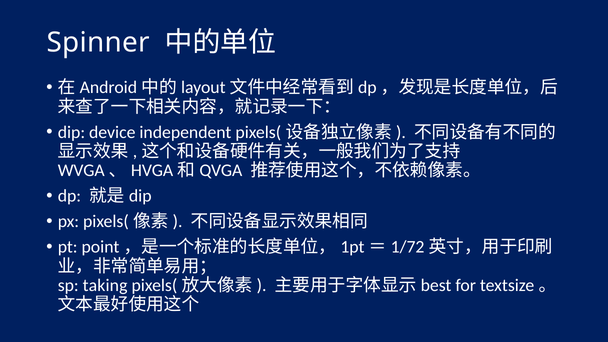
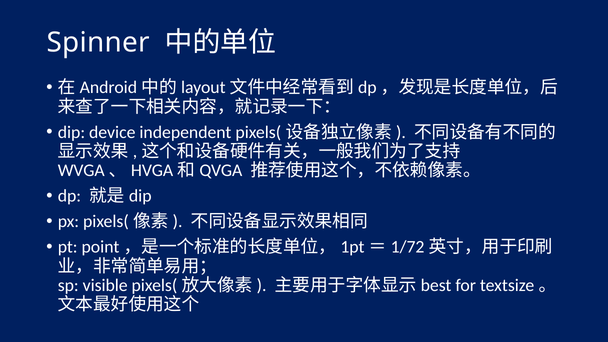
taking: taking -> visible
